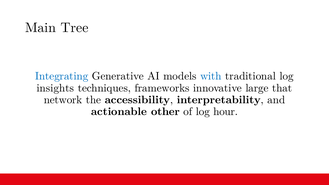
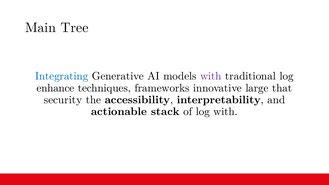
with at (211, 76) colour: blue -> purple
insights: insights -> enhance
network: network -> security
other: other -> stack
log hour: hour -> with
